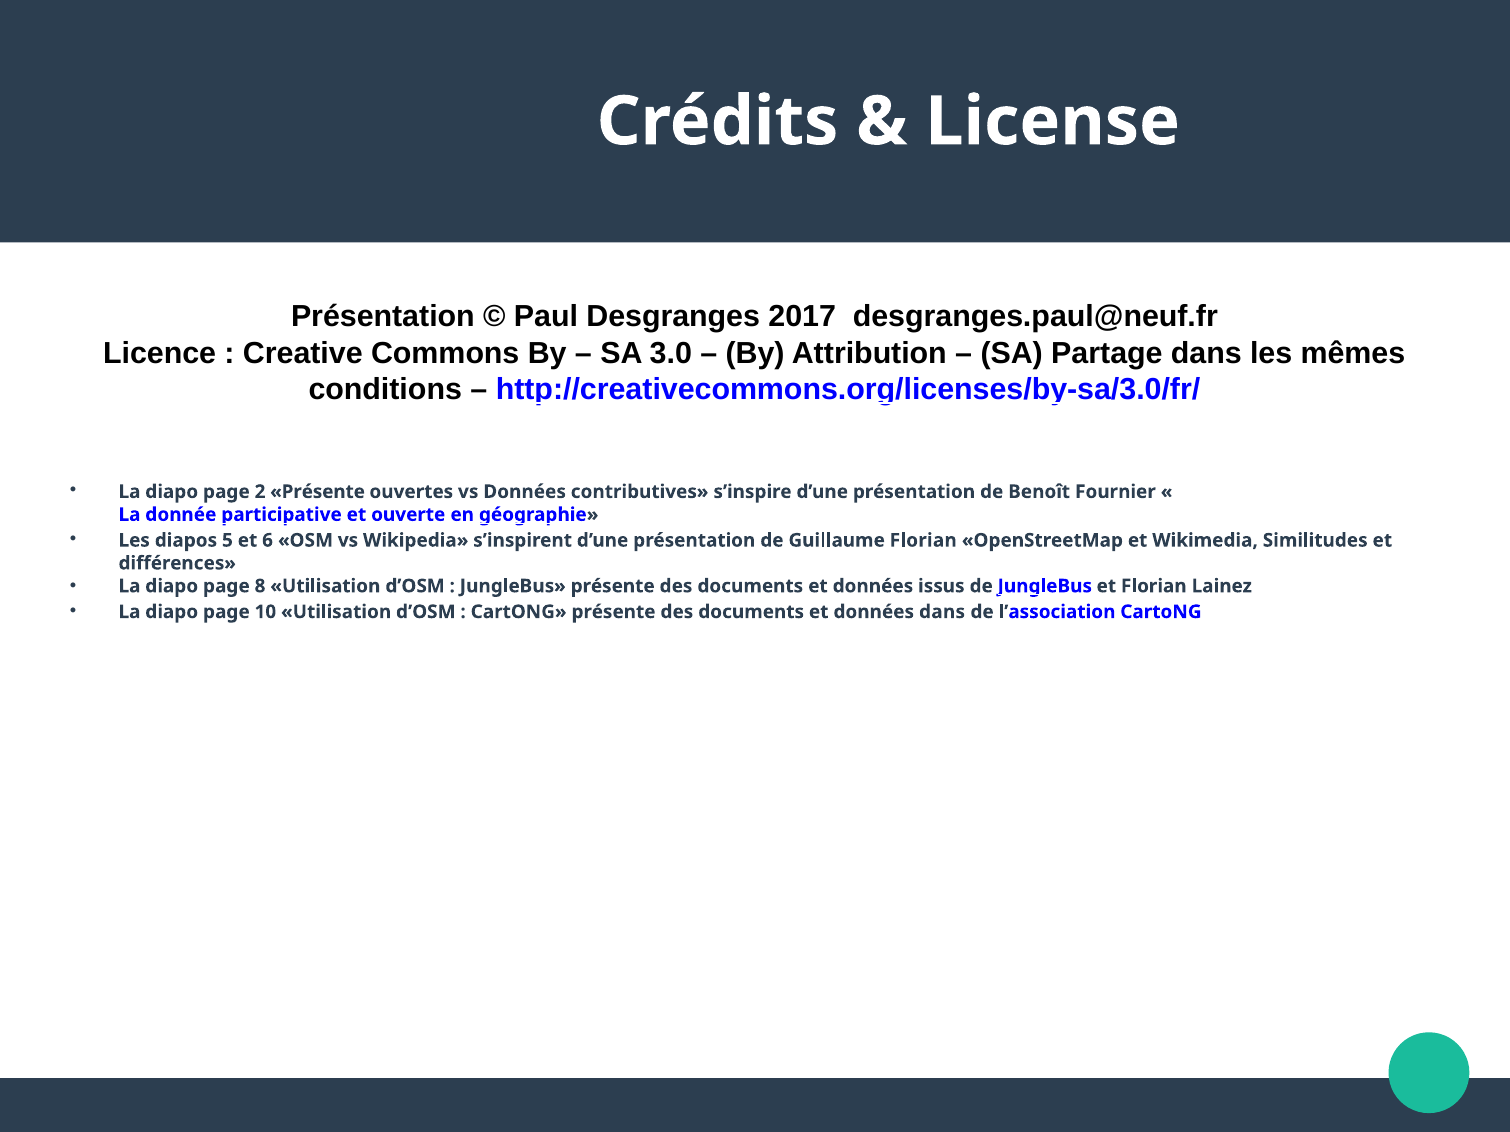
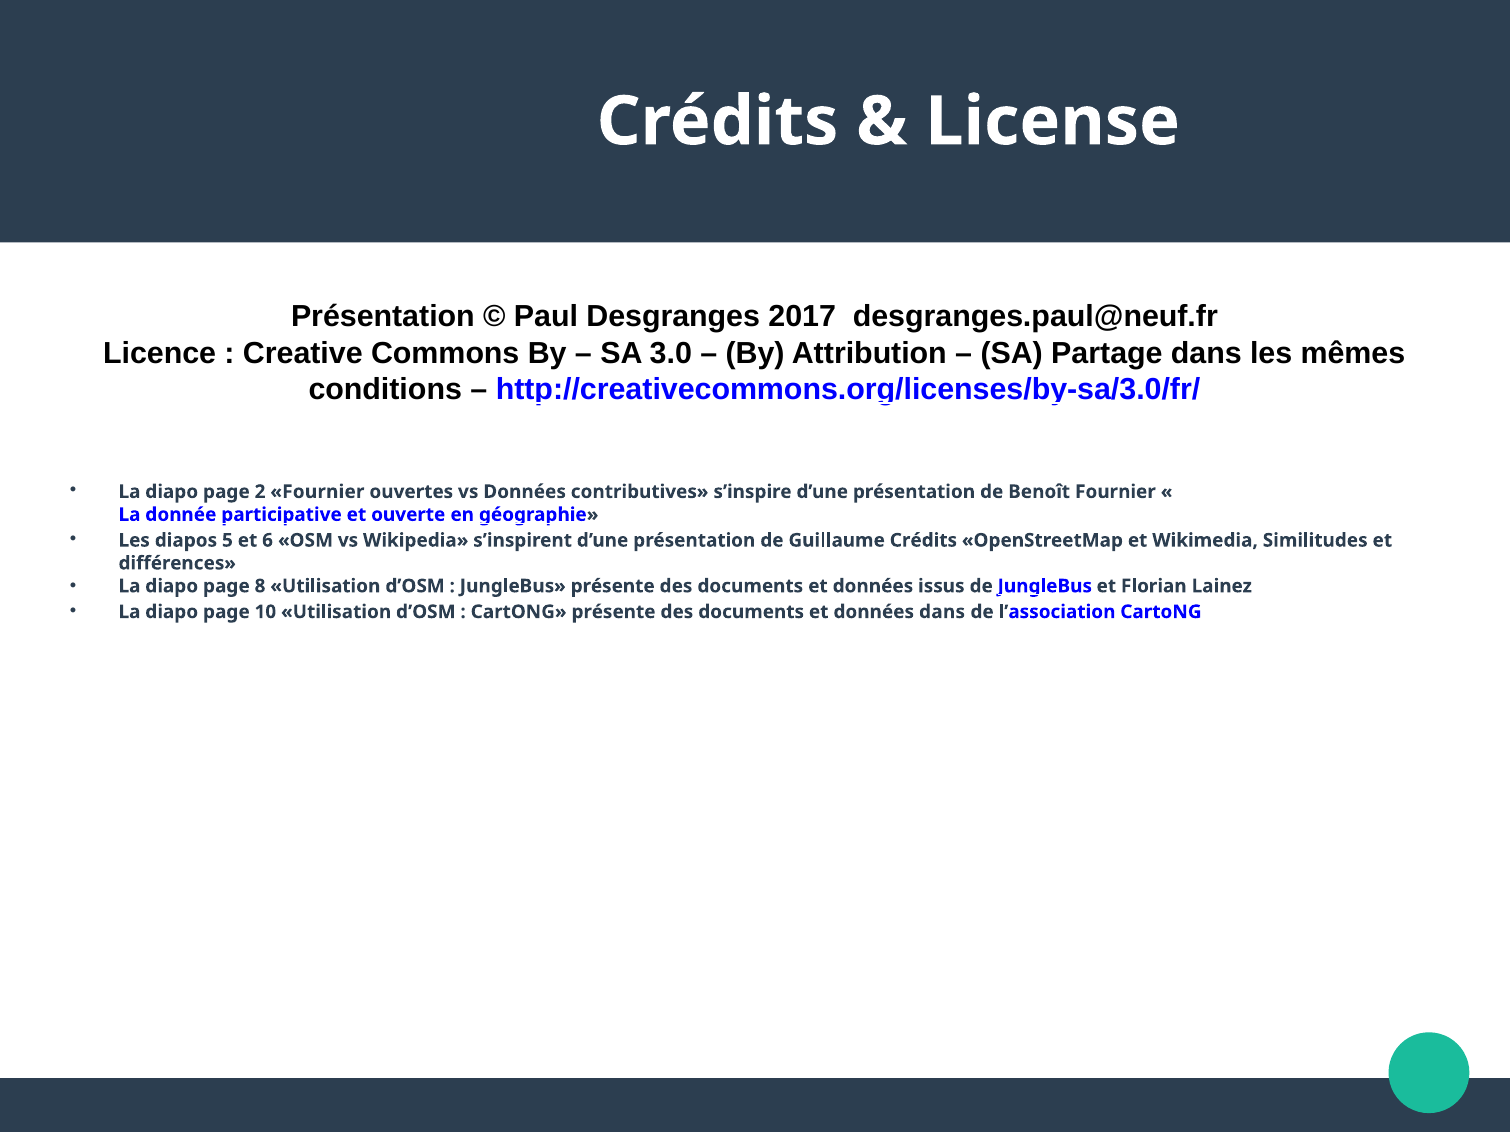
2 Présente: Présente -> Fournier
Guillaume Florian: Florian -> Crédits
